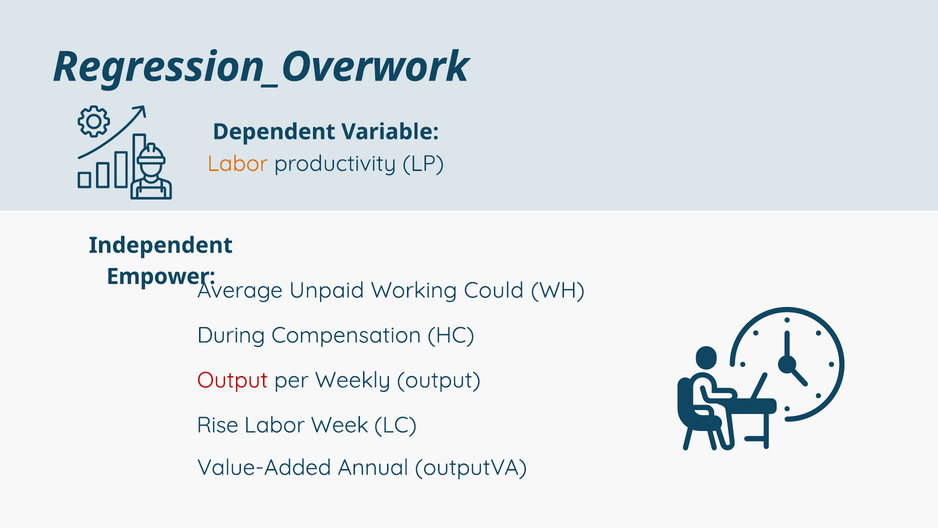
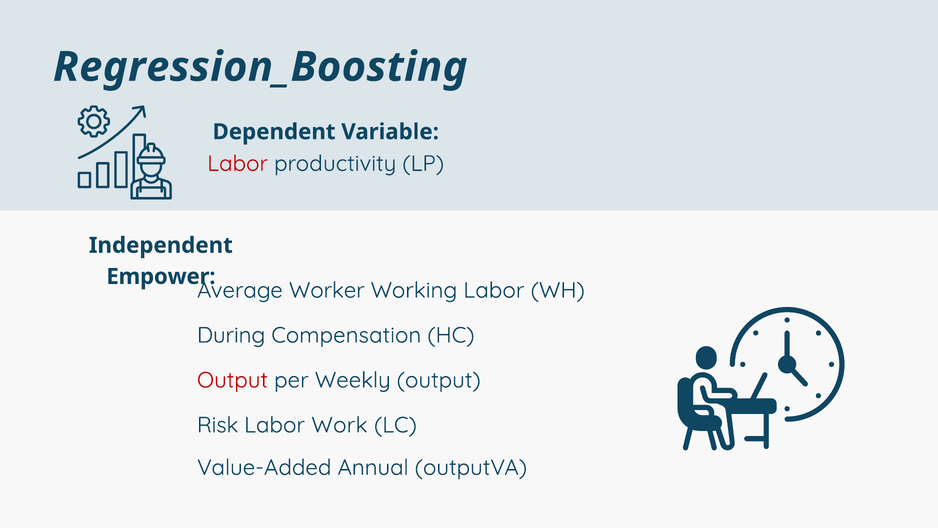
Regression_Overwork: Regression_Overwork -> Regression_Boosting
Labor at (238, 163) colour: orange -> red
Unpaid: Unpaid -> Worker
Working Could: Could -> Labor
Rise: Rise -> Risk
Week: Week -> Work
